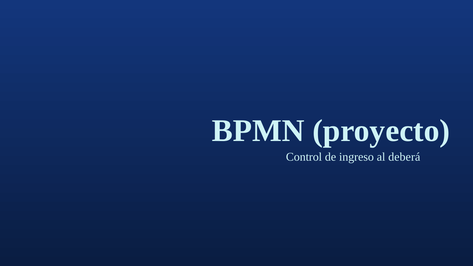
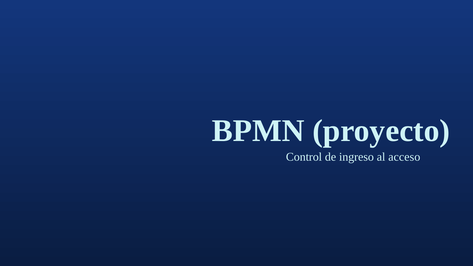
deberá: deberá -> acceso
